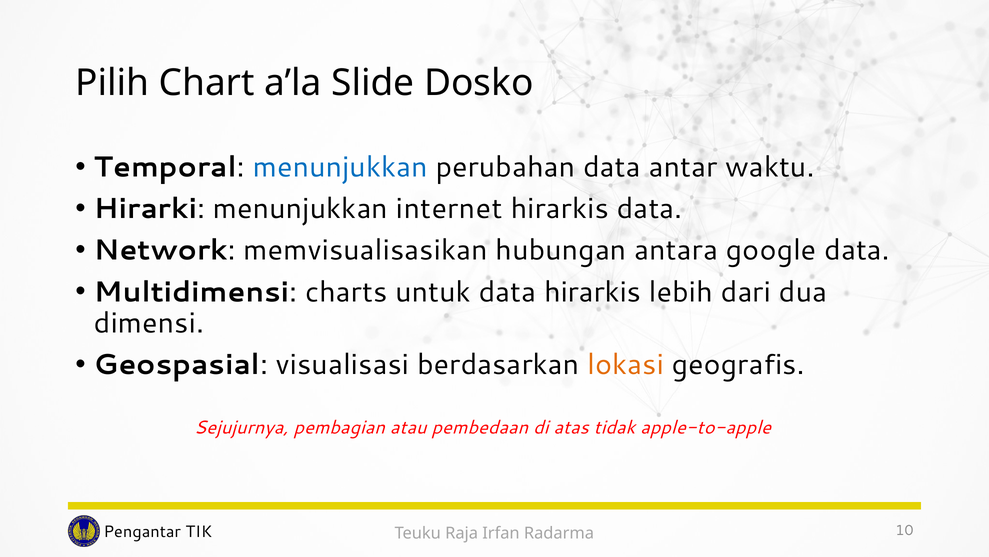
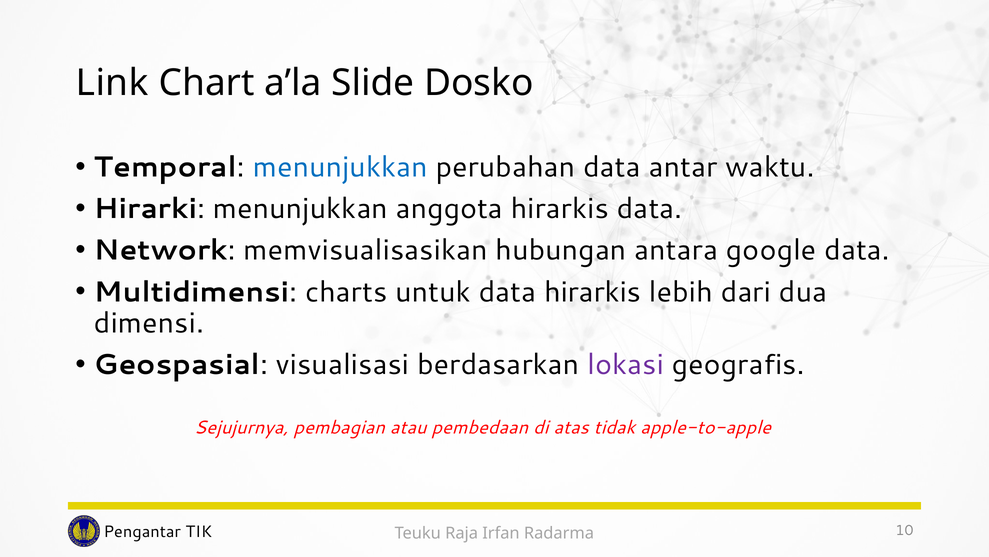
Pilih: Pilih -> Link
internet: internet -> anggota
lokasi colour: orange -> purple
